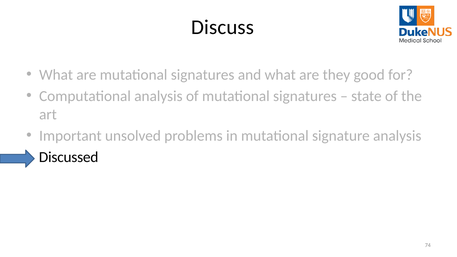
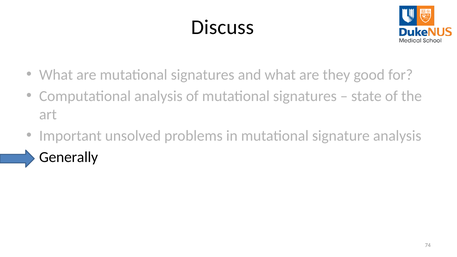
Discussed: Discussed -> Generally
